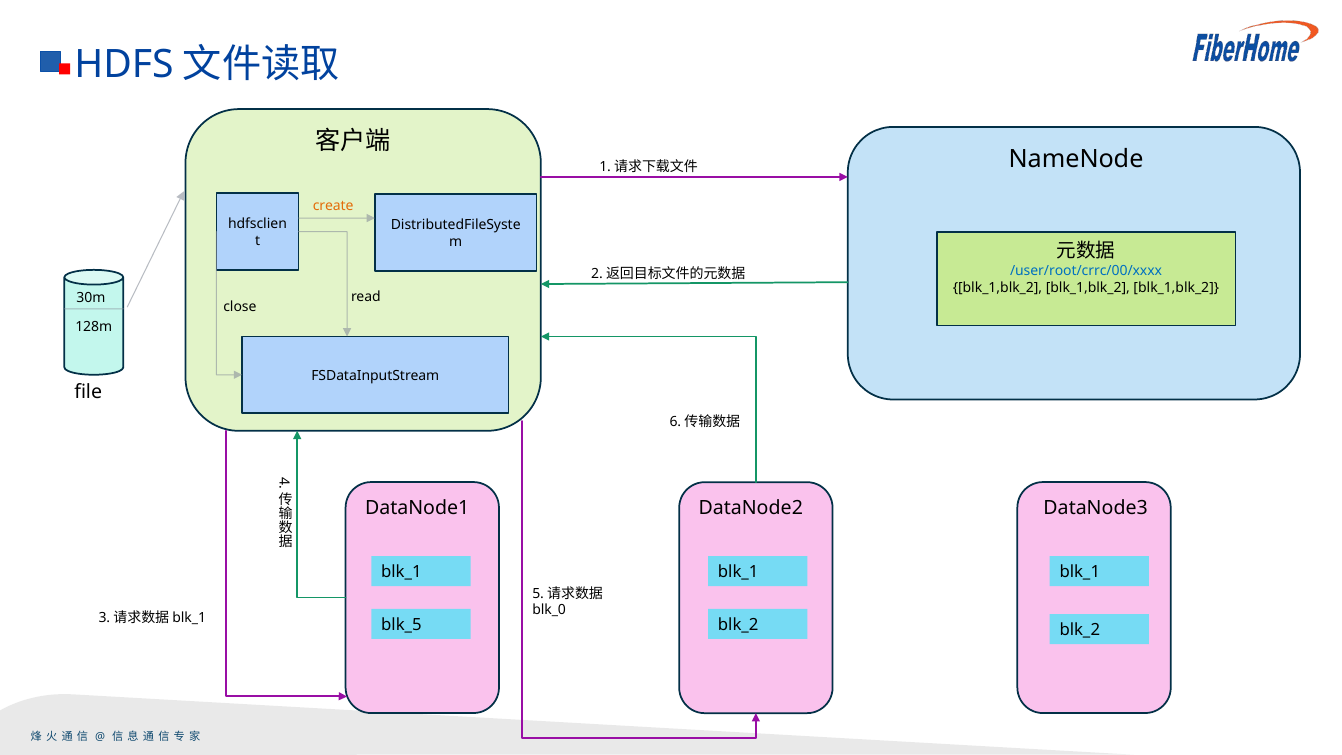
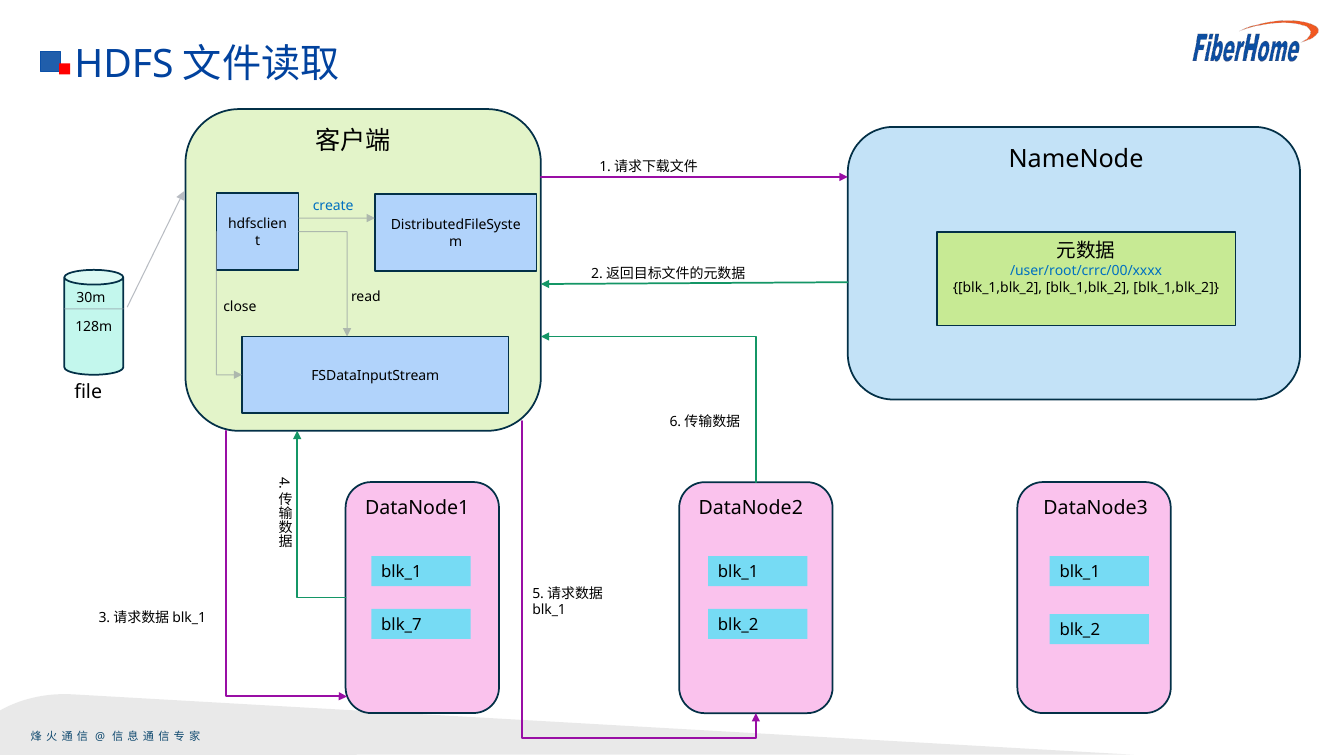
create colour: orange -> blue
blk_0 at (549, 610): blk_0 -> blk_1
blk_5: blk_5 -> blk_7
